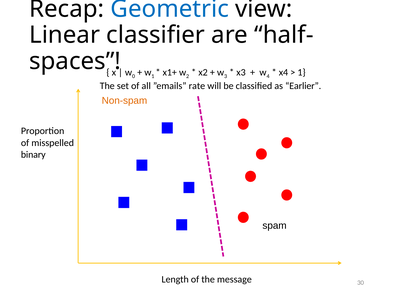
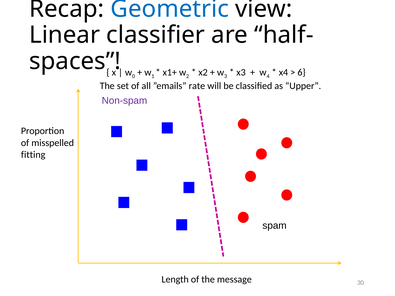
1 at (302, 72): 1 -> 6
Earlier: Earlier -> Upper
Non-spam colour: orange -> purple
binary: binary -> fitting
